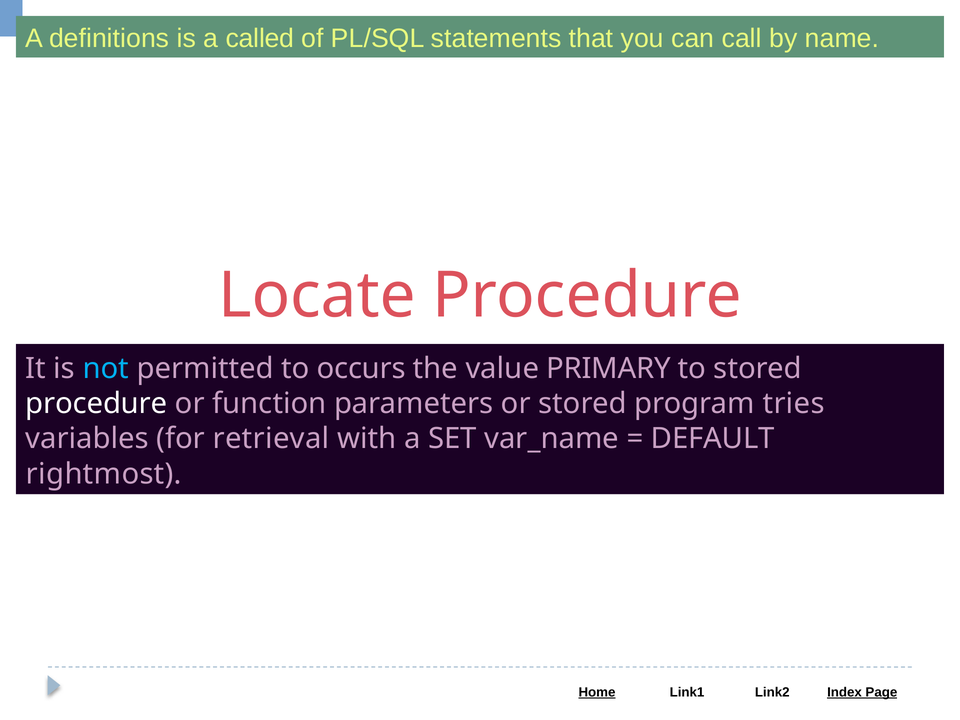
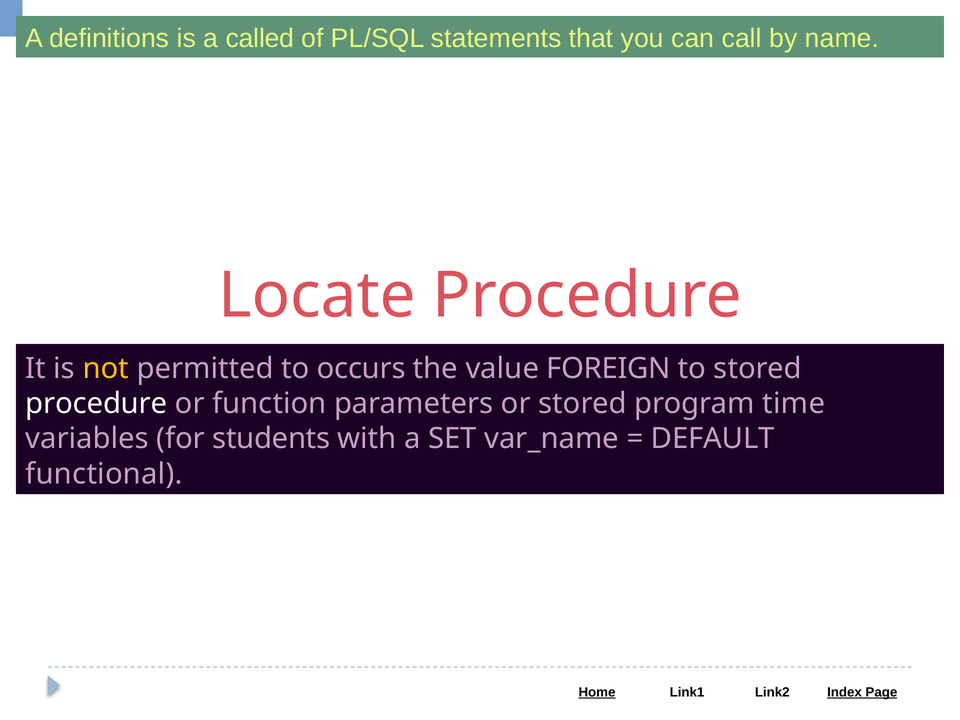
not colour: light blue -> yellow
PRIMARY: PRIMARY -> FOREIGN
tries: tries -> time
retrieval: retrieval -> students
rightmost: rightmost -> functional
